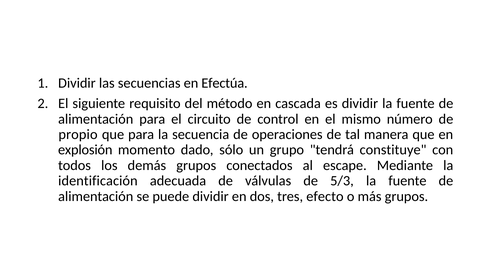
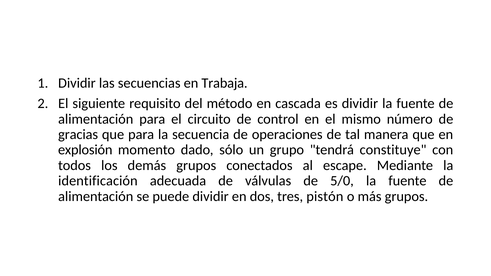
Efectúa: Efectúa -> Trabaja
propio: propio -> gracias
5/3: 5/3 -> 5/0
efecto: efecto -> pistón
